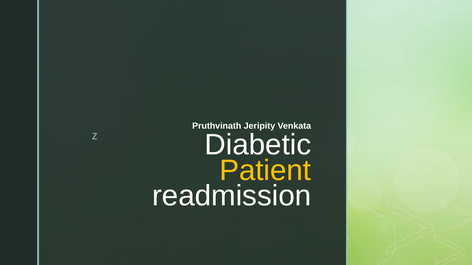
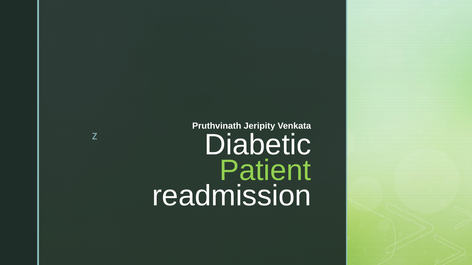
Patient colour: yellow -> light green
